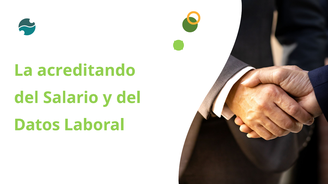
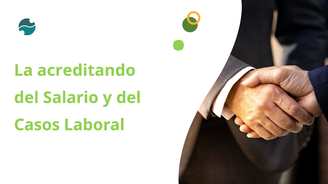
Datos: Datos -> Casos
